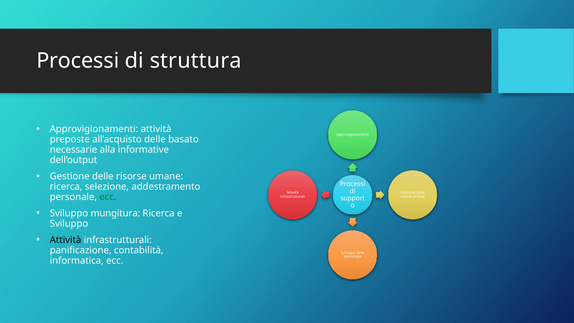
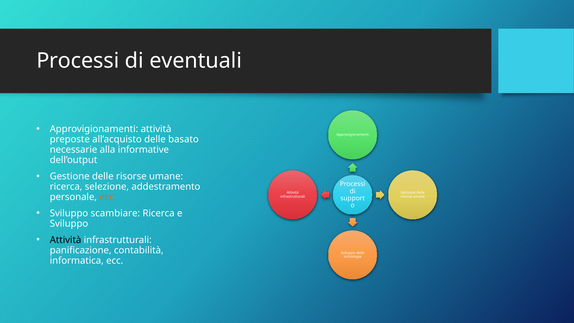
struttura: struttura -> eventuali
ecc at (108, 197) colour: green -> orange
mungitura: mungitura -> scambiare
